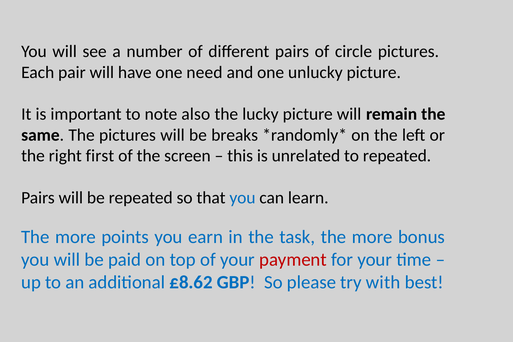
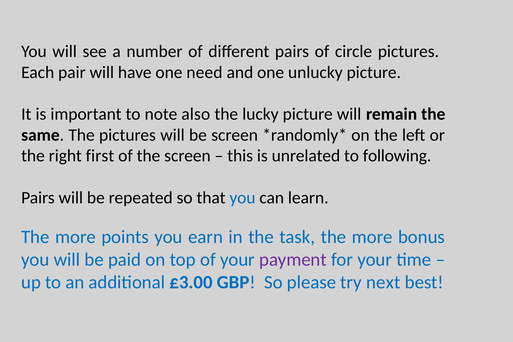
be breaks: breaks -> screen
to repeated: repeated -> following
payment colour: red -> purple
£8.62: £8.62 -> £3.00
with: with -> next
